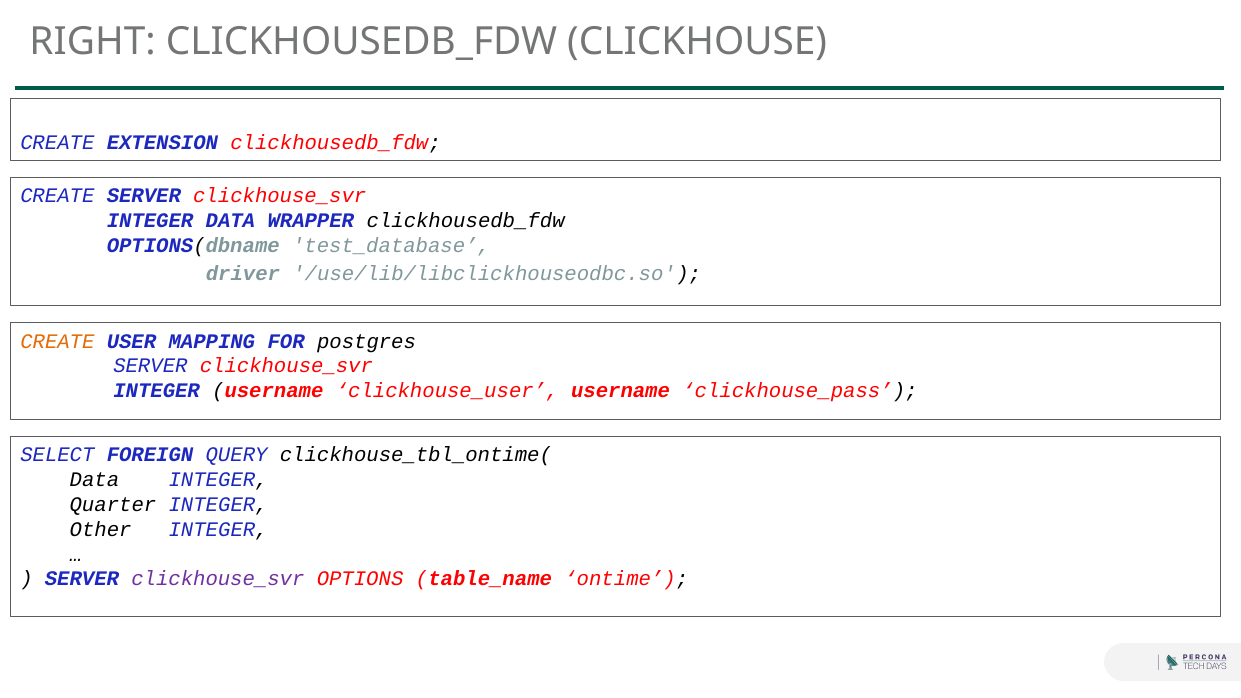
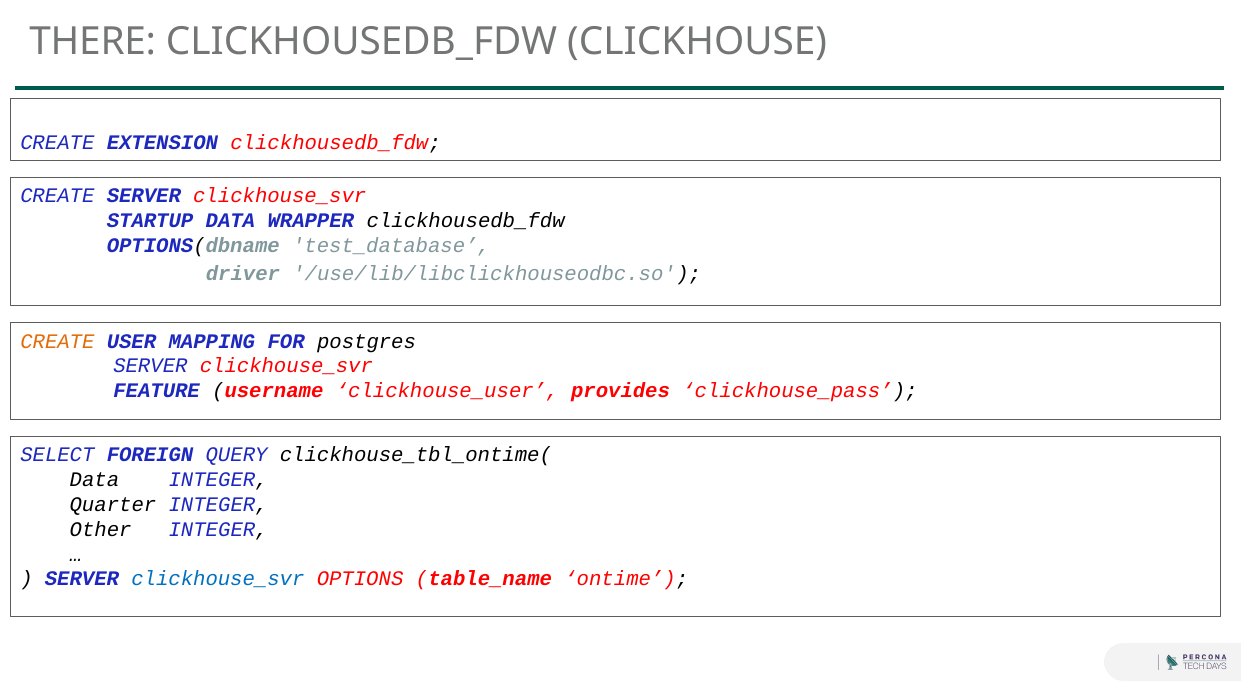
RIGHT: RIGHT -> THERE
INTEGER at (150, 221): INTEGER -> STARTUP
INTEGER at (157, 391): INTEGER -> FEATURE
clickhouse_user username: username -> provides
clickhouse_svr at (218, 579) colour: purple -> blue
